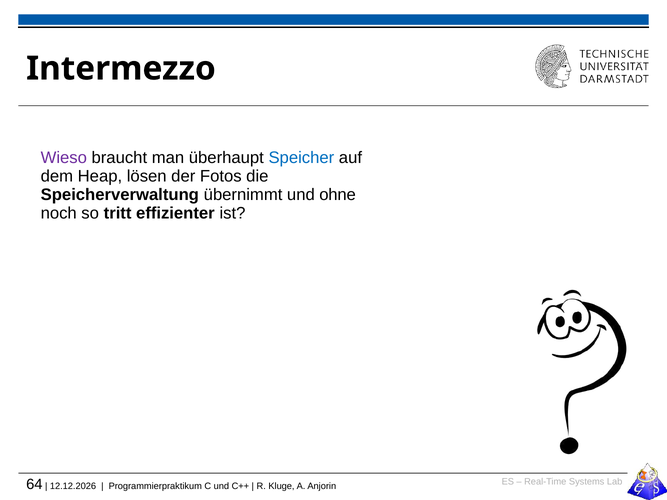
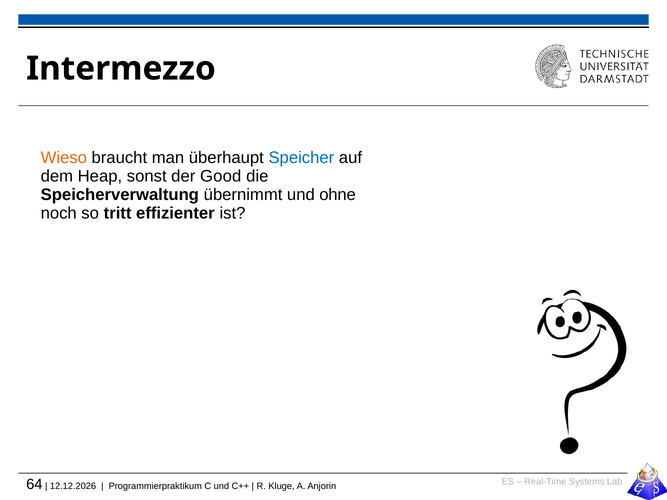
Wieso colour: purple -> orange
lösen: lösen -> sonst
Fotos: Fotos -> Good
